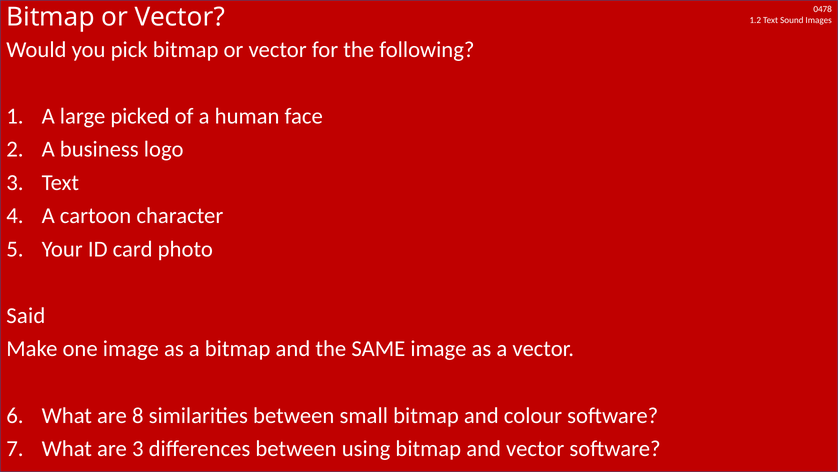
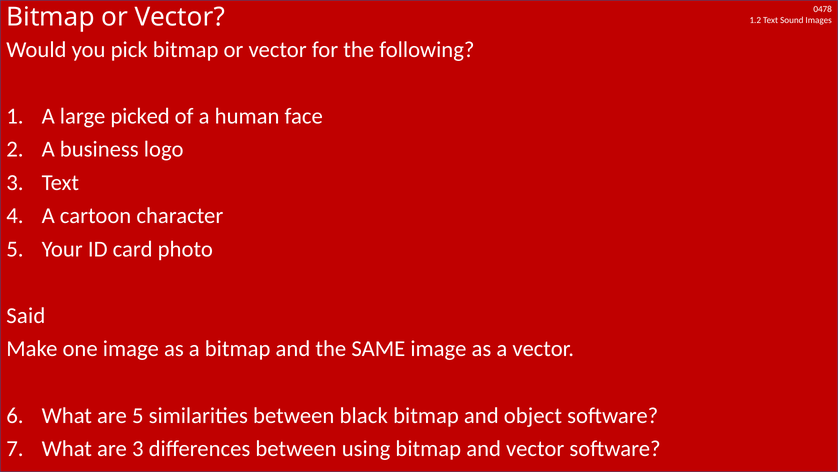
are 8: 8 -> 5
small: small -> black
colour: colour -> object
